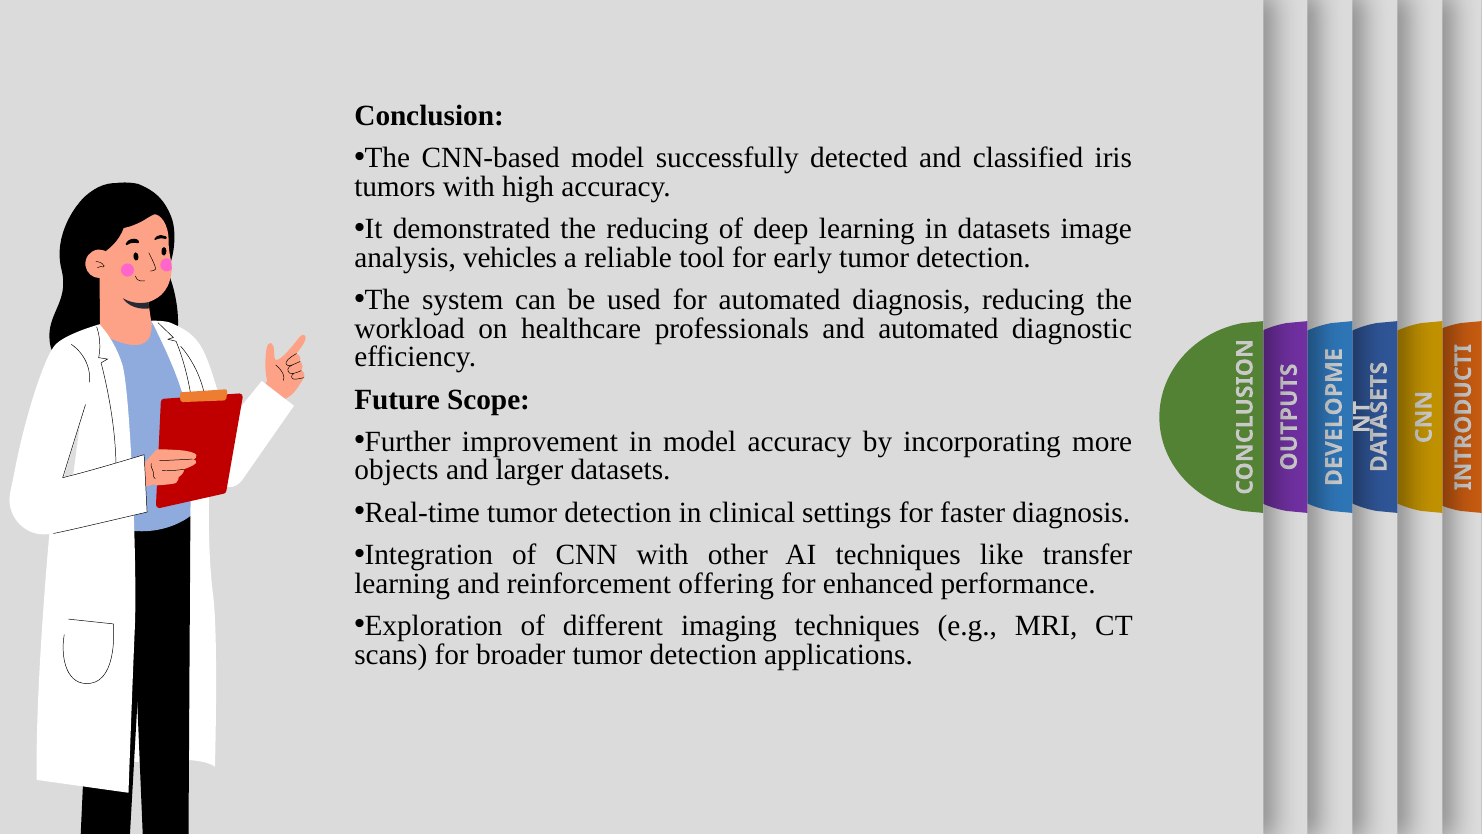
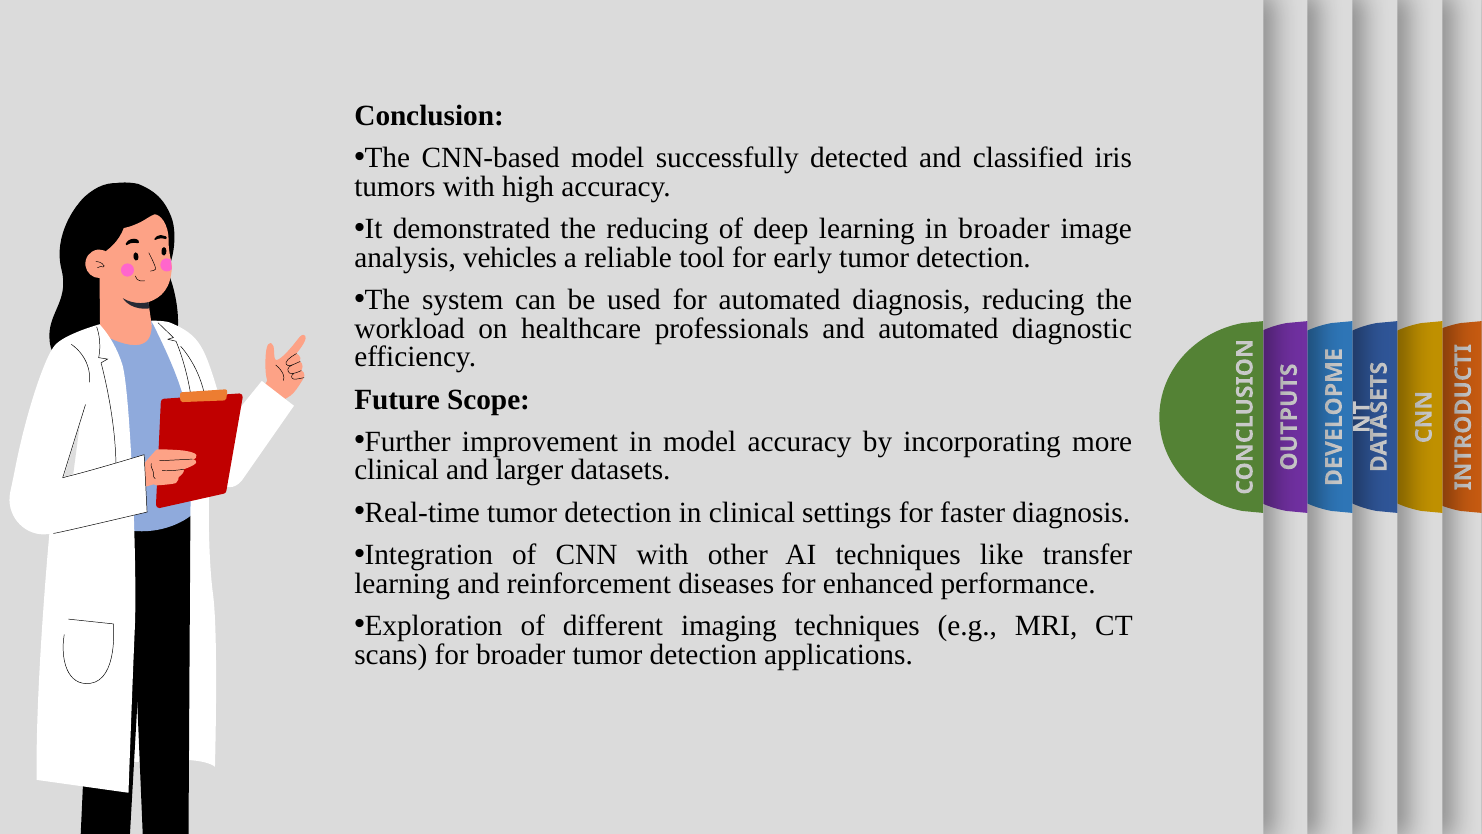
in datasets: datasets -> broader
objects at (396, 470): objects -> clinical
offering: offering -> diseases
